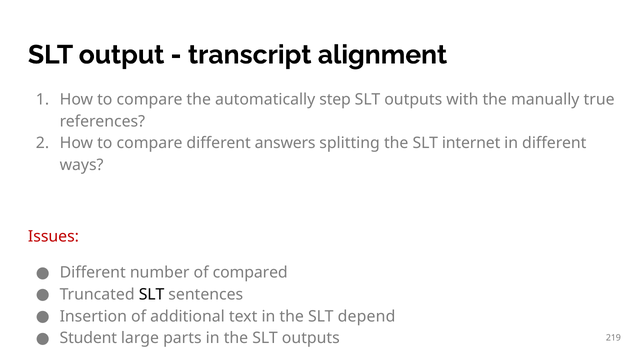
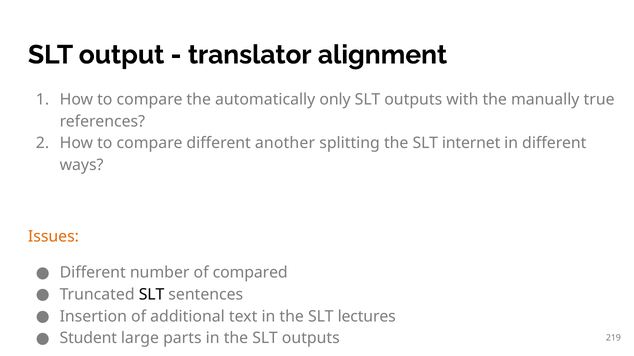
transcript: transcript -> translator
step: step -> only
answers: answers -> another
Issues colour: red -> orange
depend: depend -> lectures
